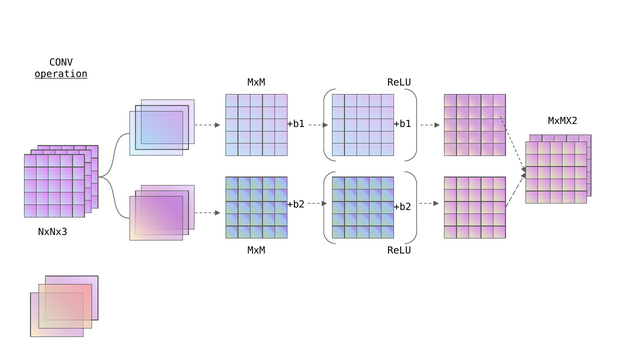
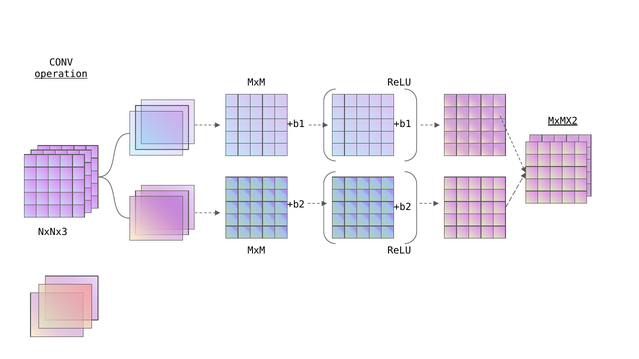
MxMX2 underline: none -> present
